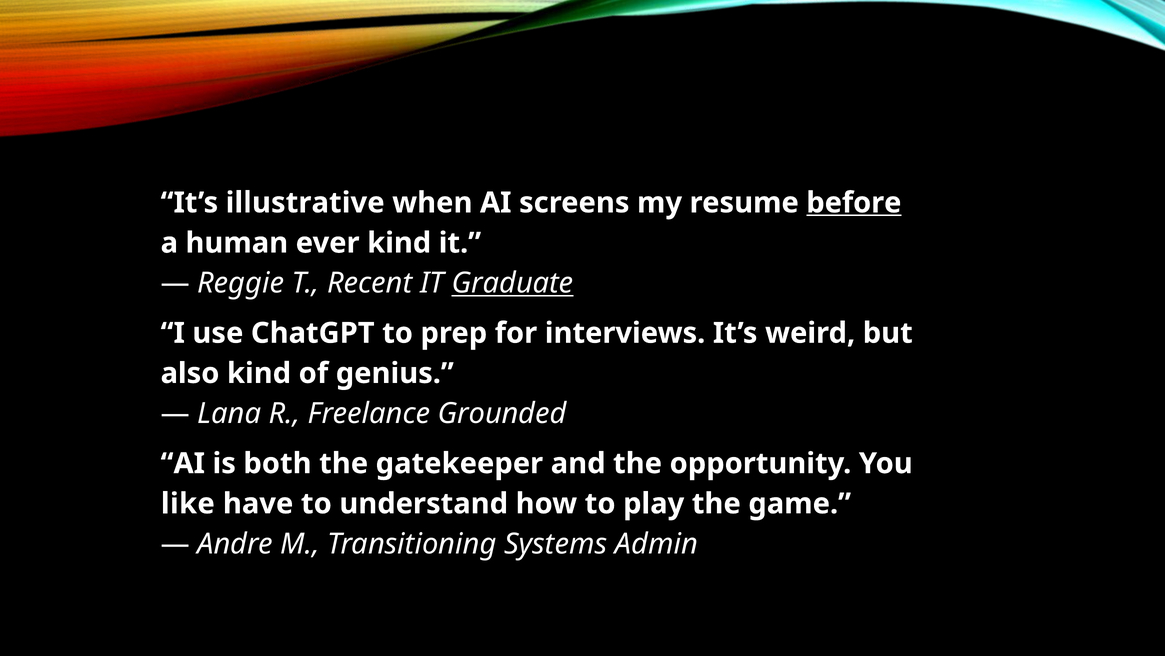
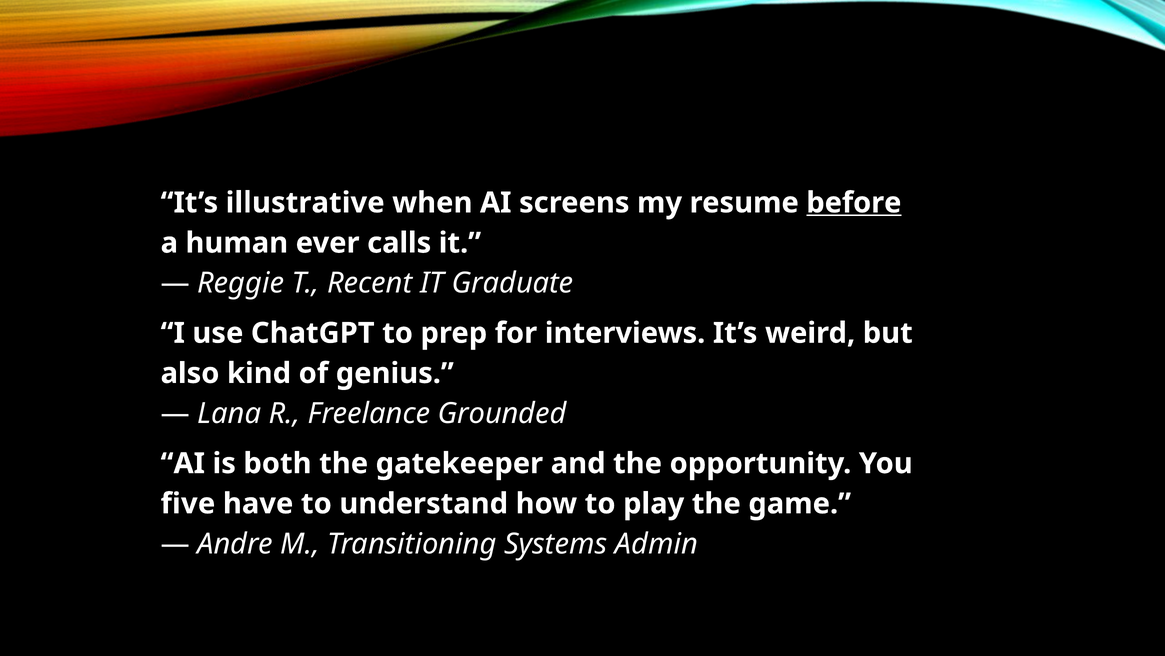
ever kind: kind -> calls
Graduate underline: present -> none
like: like -> five
